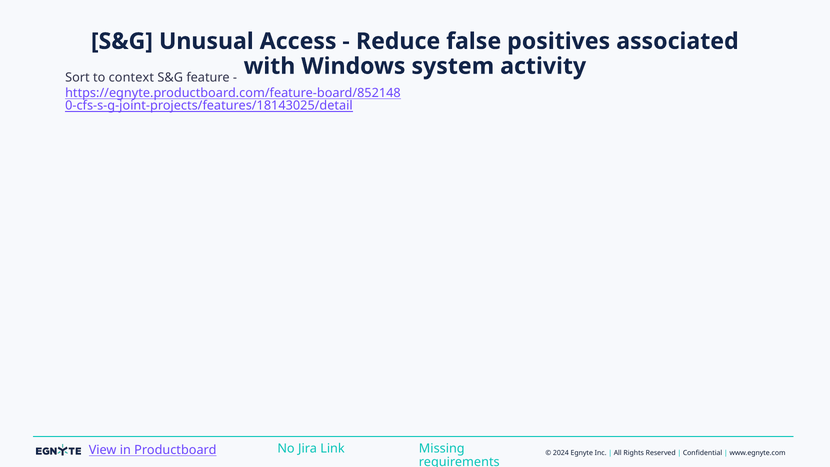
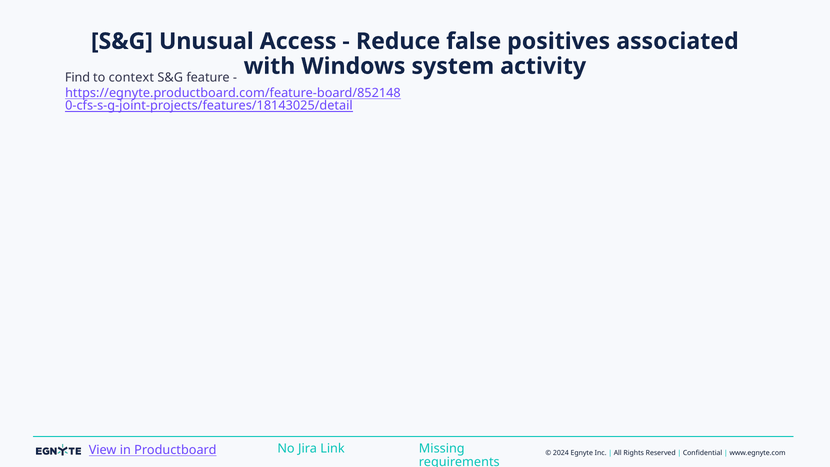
Sort: Sort -> Find
